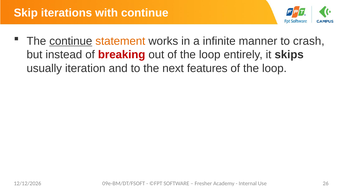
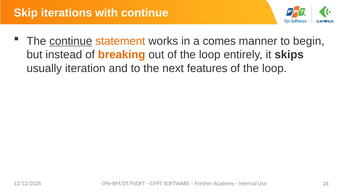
infinite: infinite -> comes
crash: crash -> begin
breaking colour: red -> orange
